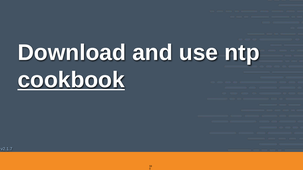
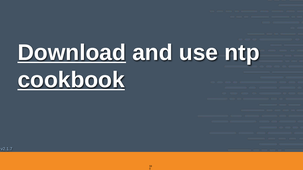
Download underline: none -> present
